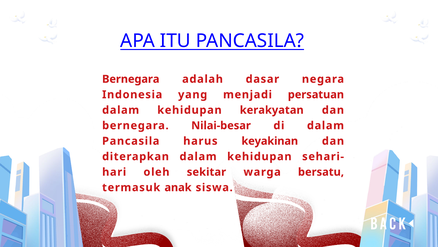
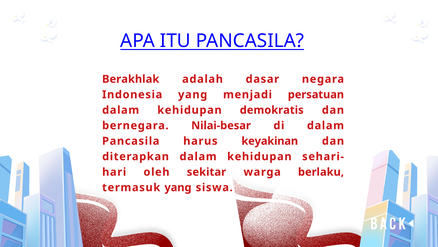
Bernegara at (131, 79): Bernegara -> Berakhlak
kerakyatan: kerakyatan -> demokratis
bersatu: bersatu -> berlaku
termasuk anak: anak -> yang
